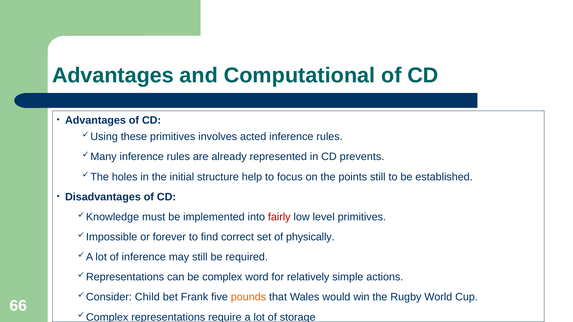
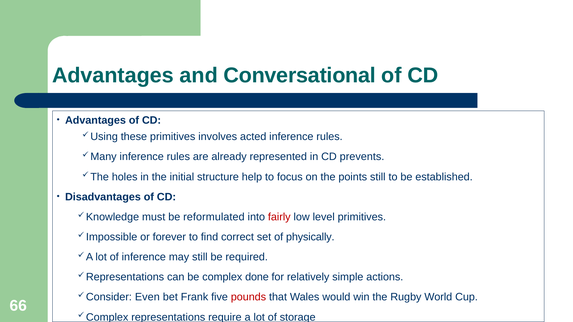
Computational: Computational -> Conversational
implemented: implemented -> reformulated
word: word -> done
Child: Child -> Even
pounds colour: orange -> red
